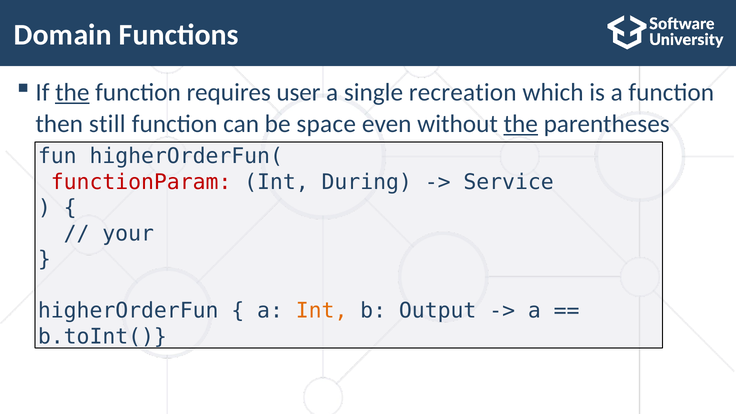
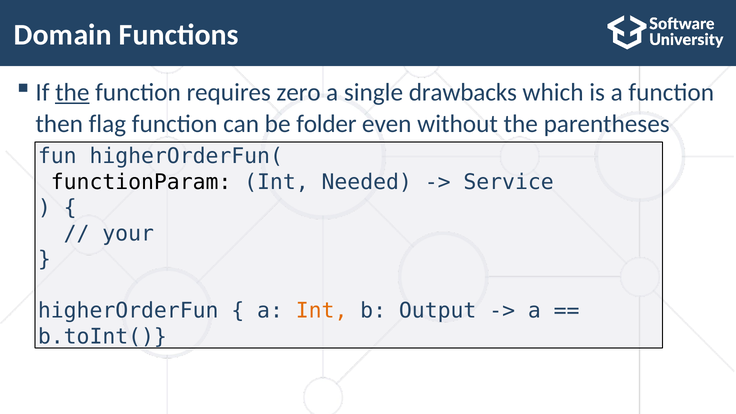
user: user -> zero
recreation: recreation -> drawbacks
still: still -> flag
space: space -> folder
the at (521, 124) underline: present -> none
functionParam colour: red -> black
During: During -> Needed
